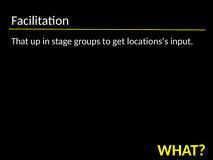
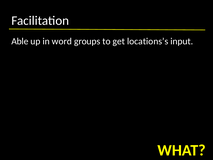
That: That -> Able
stage: stage -> word
